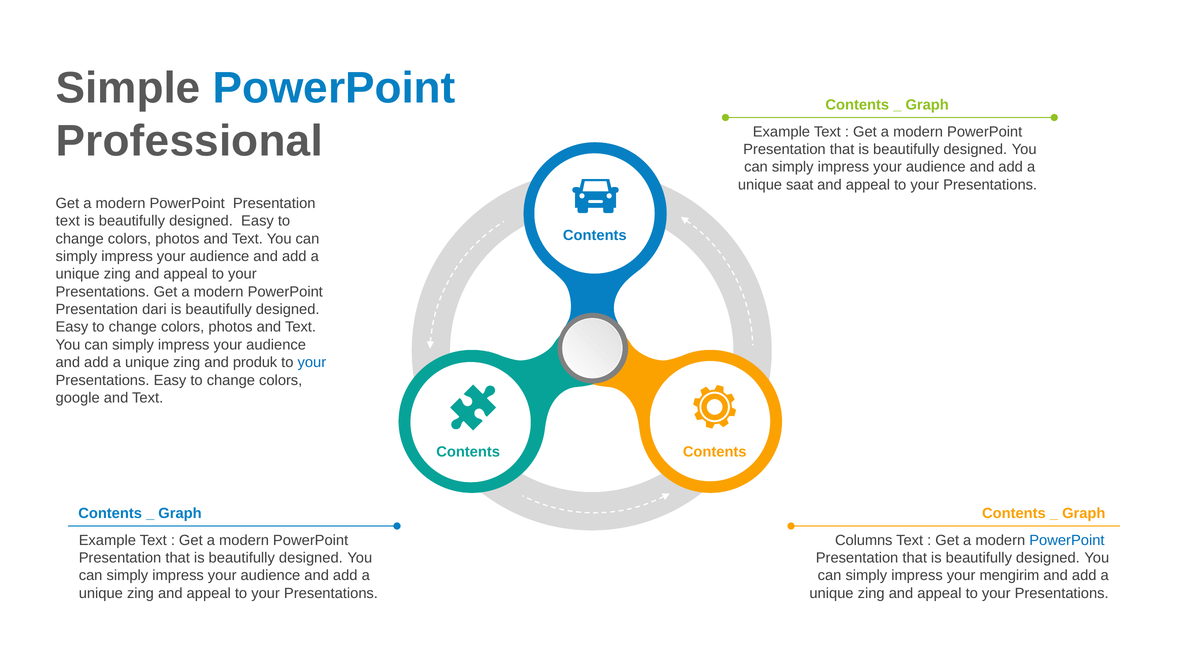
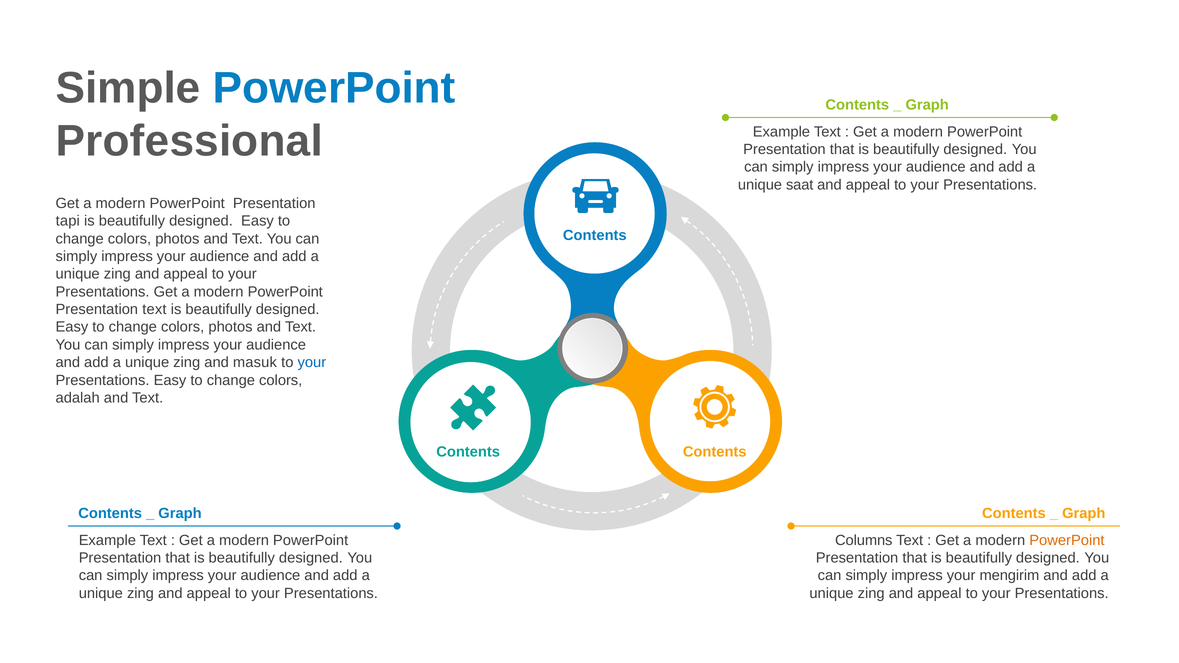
text at (68, 221): text -> tapi
Presentation dari: dari -> text
produk: produk -> masuk
google: google -> adalah
PowerPoint at (1067, 540) colour: blue -> orange
